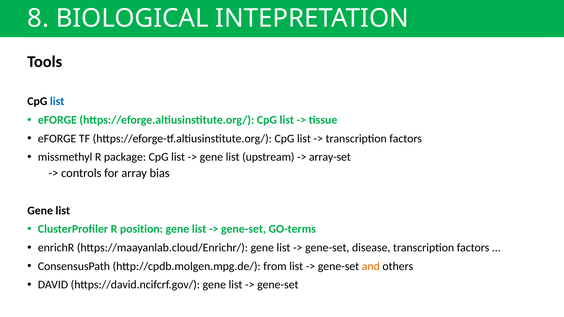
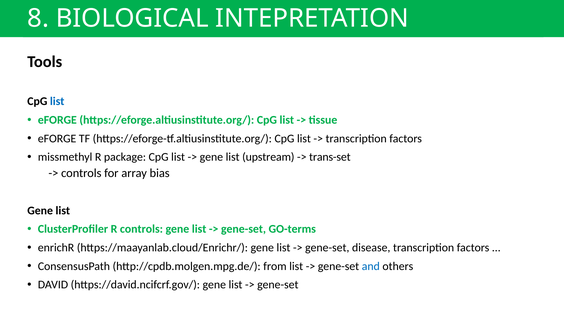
array-set: array-set -> trans-set
R position: position -> controls
and colour: orange -> blue
